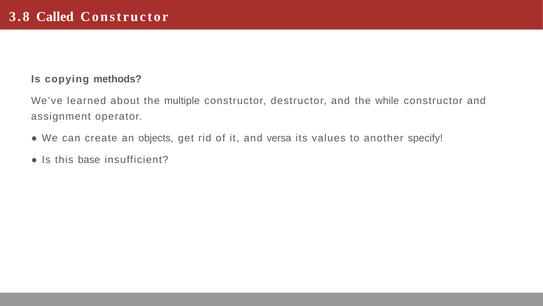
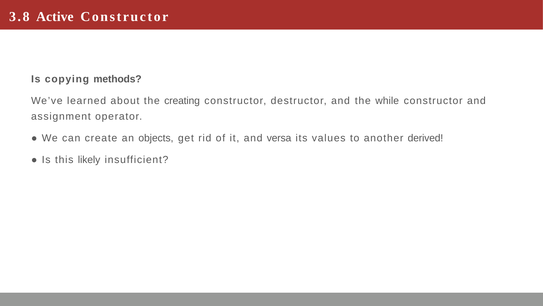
Called: Called -> Active
multiple: multiple -> creating
specify: specify -> derived
base: base -> likely
